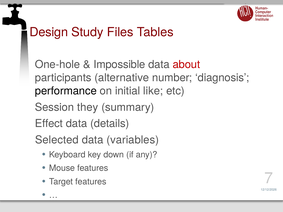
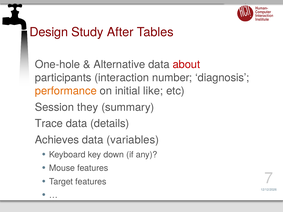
Files: Files -> After
Impossible: Impossible -> Alternative
alternative: alternative -> interaction
performance colour: black -> orange
Effect: Effect -> Trace
Selected: Selected -> Achieves
